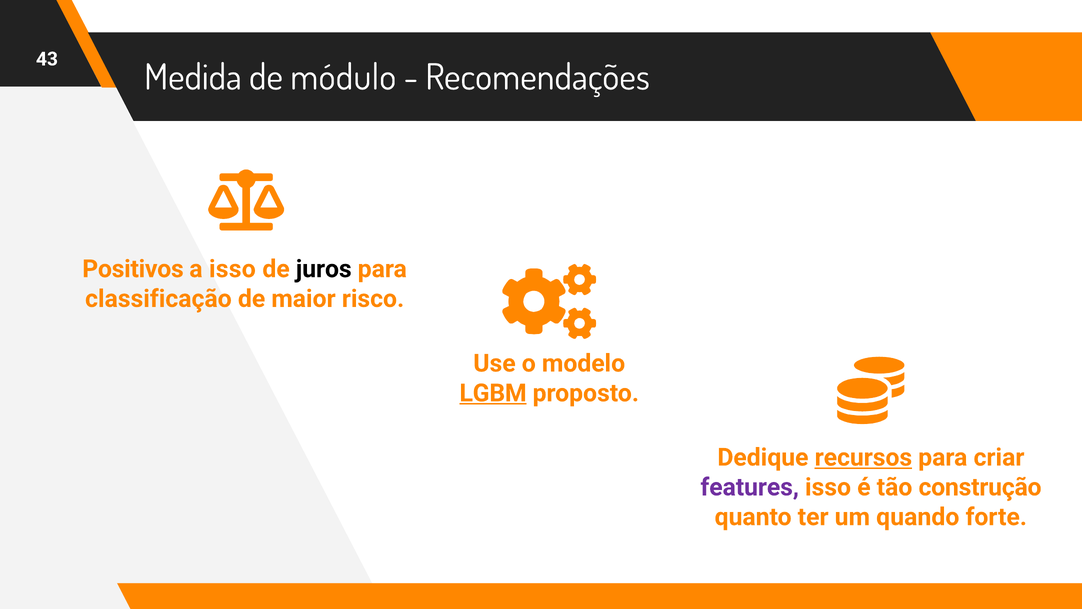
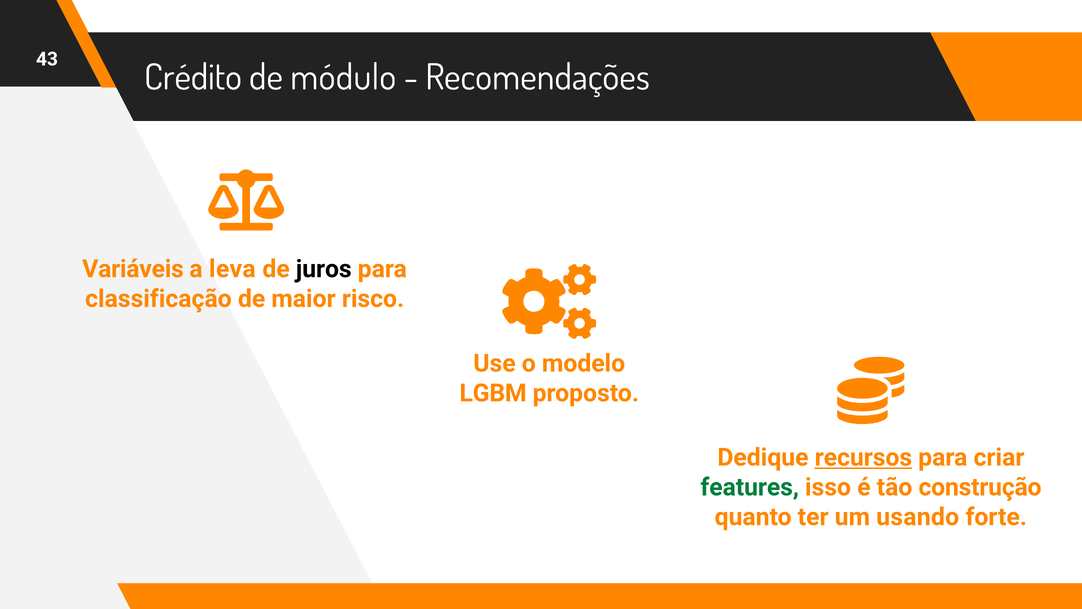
Medida: Medida -> Crédito
Positivos: Positivos -> Variáveis
a isso: isso -> leva
LGBM underline: present -> none
features colour: purple -> green
quando: quando -> usando
